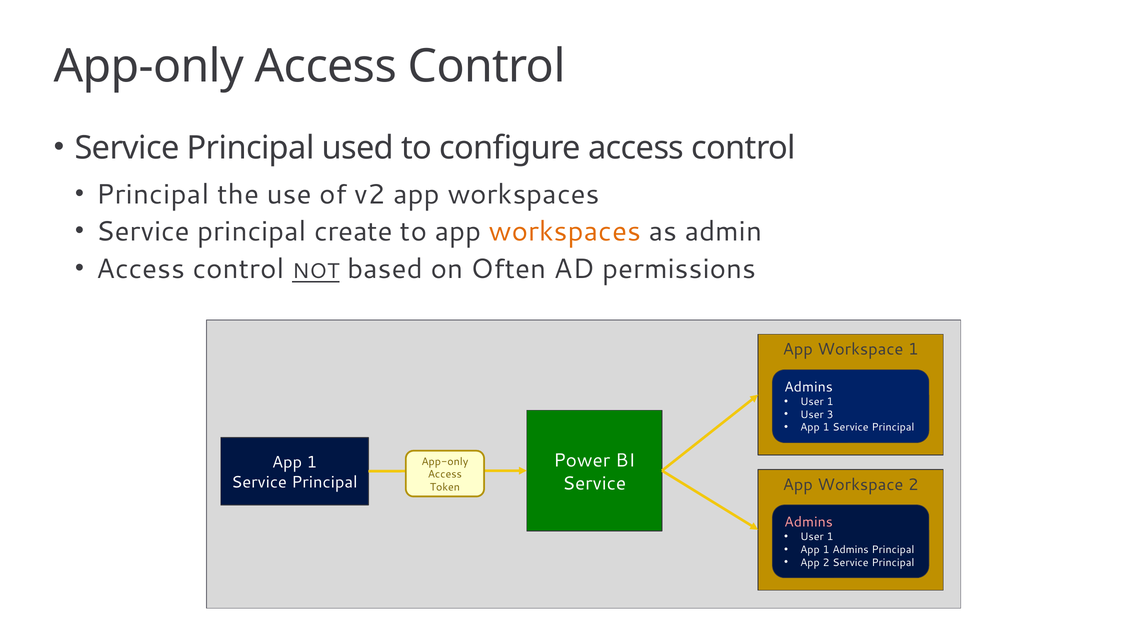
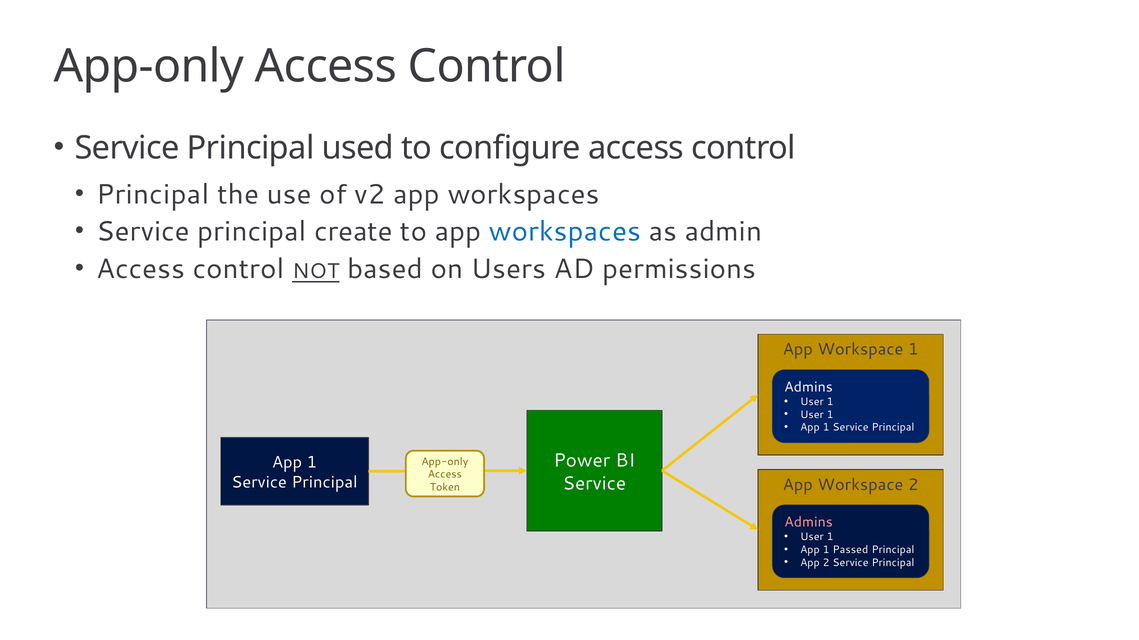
workspaces at (565, 232) colour: orange -> blue
Often: Often -> Users
3 at (830, 415): 3 -> 1
App 1 Admins: Admins -> Passed
